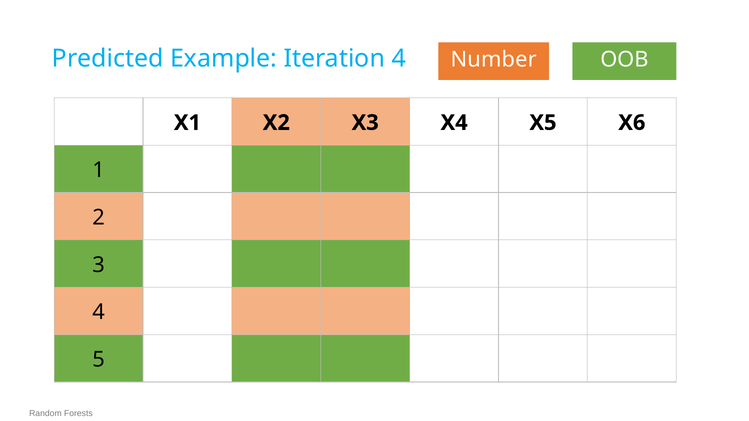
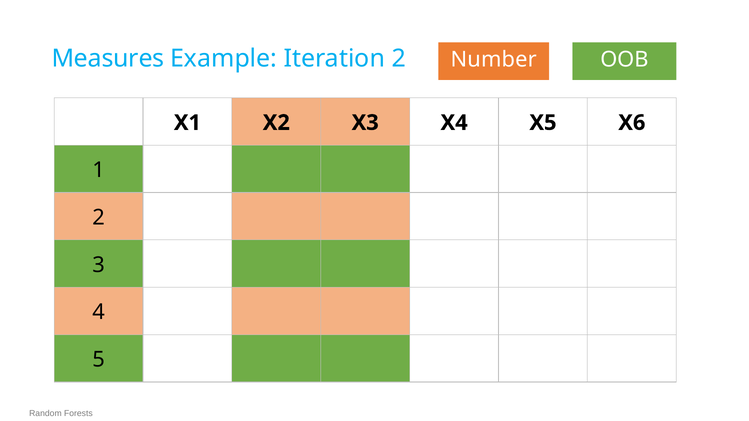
Predicted: Predicted -> Measures
Iteration 4: 4 -> 2
